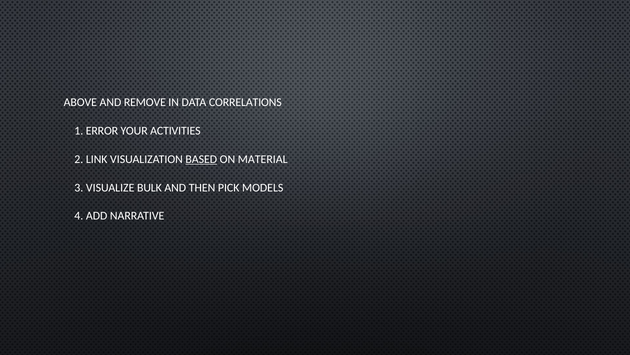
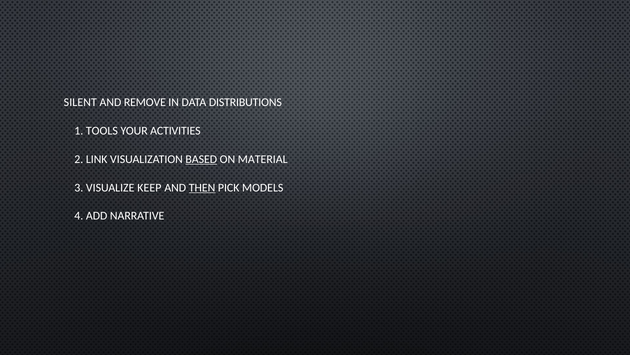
ABOVE: ABOVE -> SILENT
CORRELATIONS: CORRELATIONS -> DISTRIBUTIONS
ERROR: ERROR -> TOOLS
BULK: BULK -> KEEP
THEN underline: none -> present
